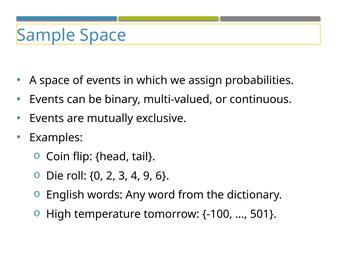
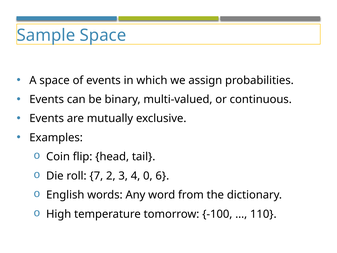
0: 0 -> 7
9: 9 -> 0
501: 501 -> 110
